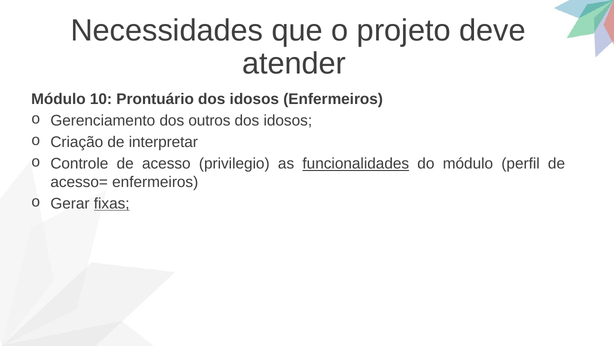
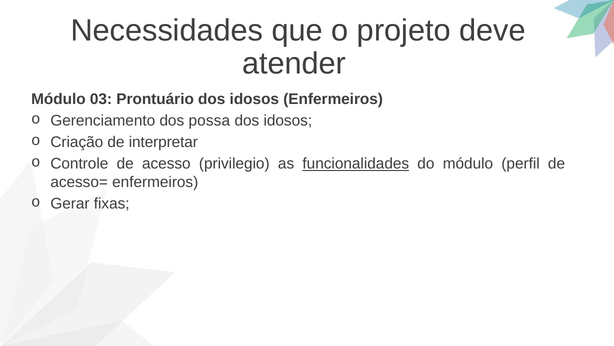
10: 10 -> 03
outros: outros -> possa
fixas underline: present -> none
